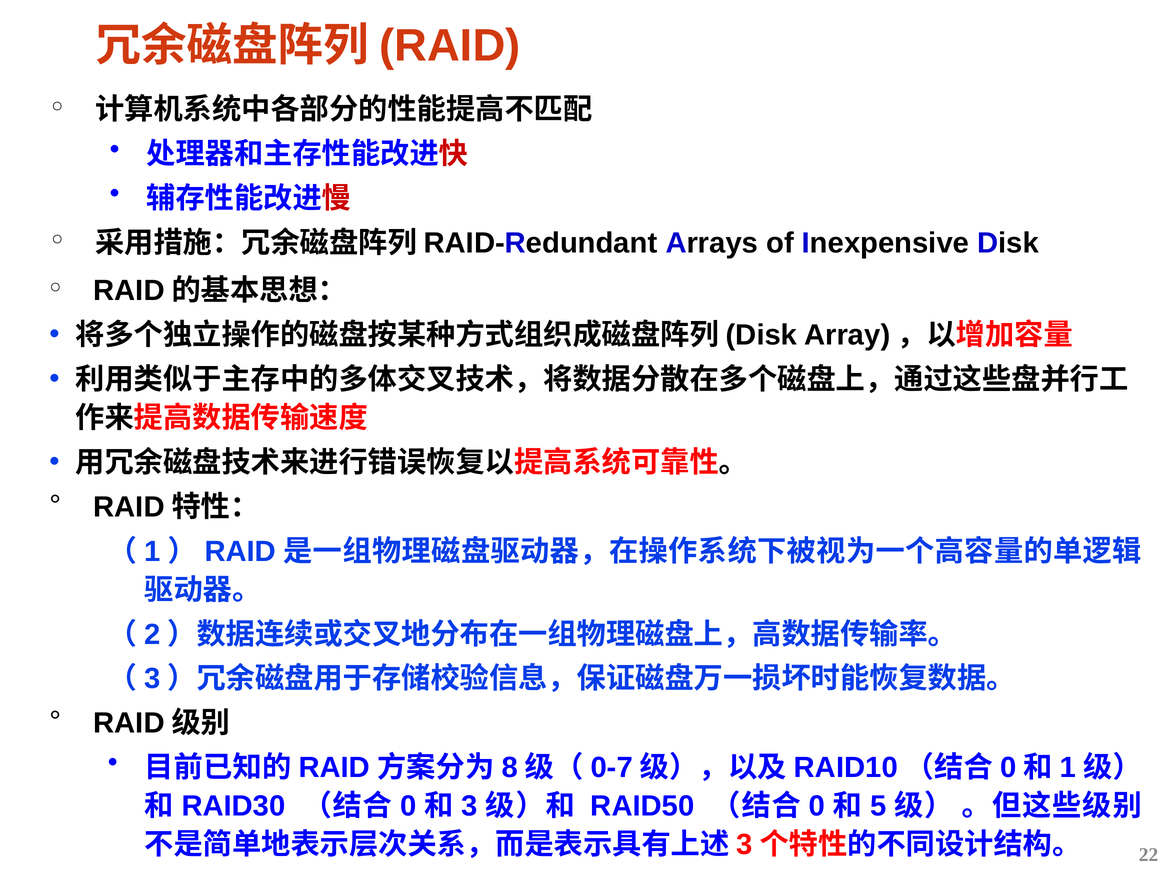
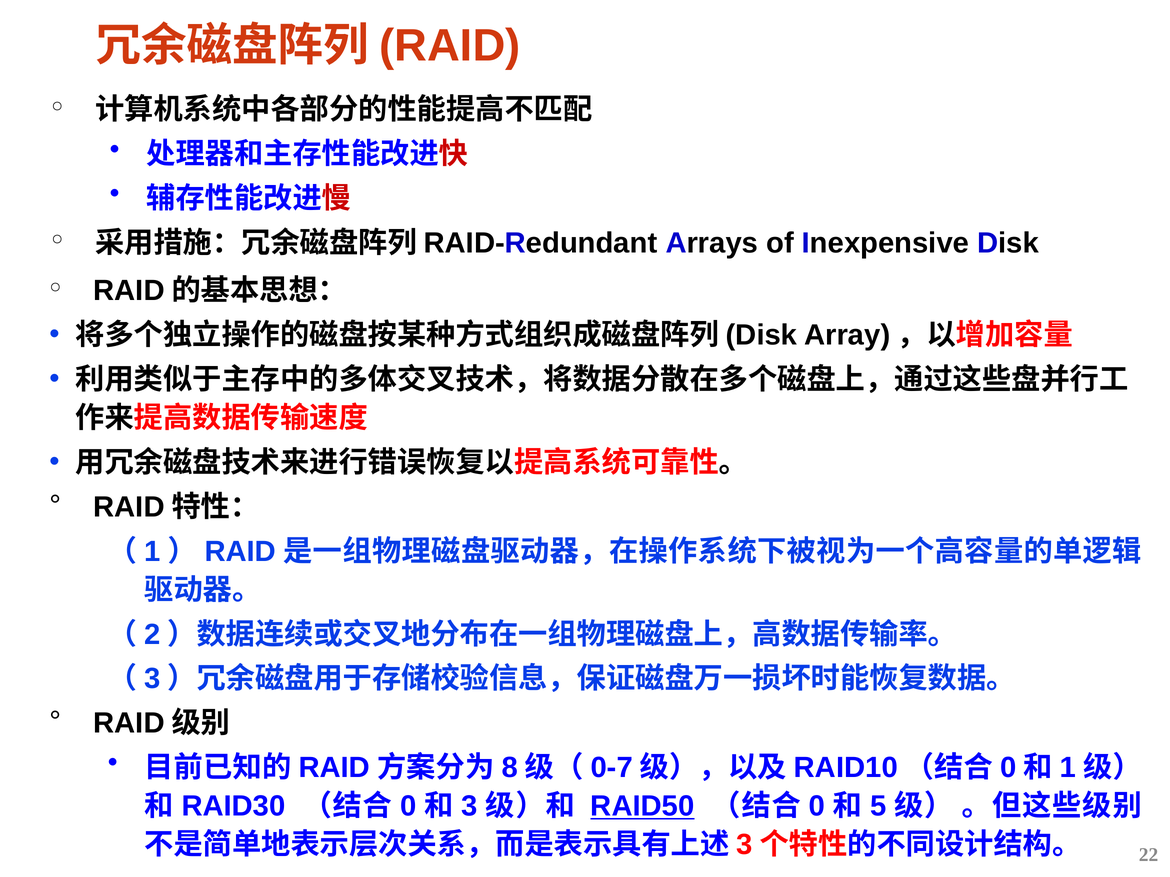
RAID50 underline: none -> present
